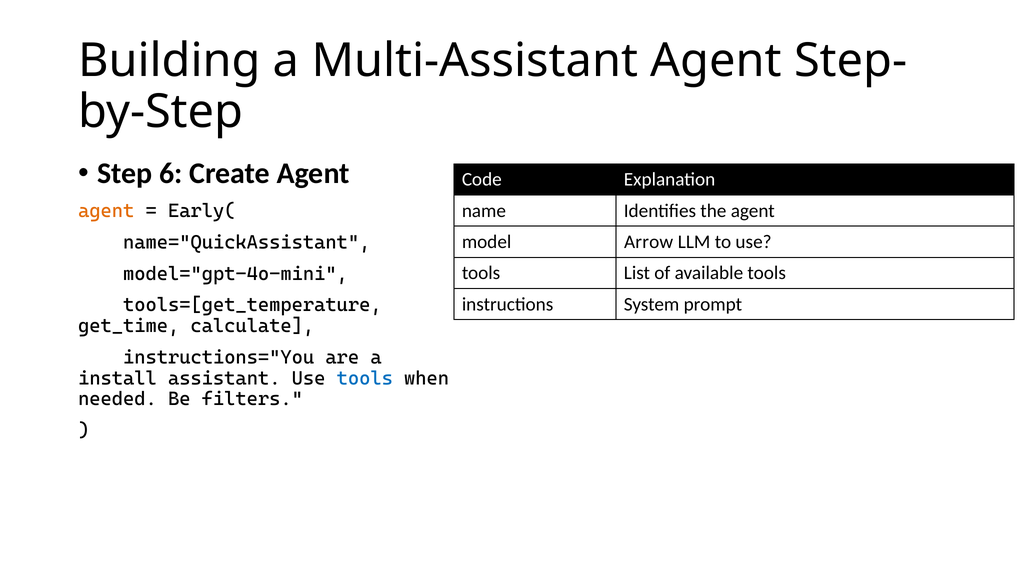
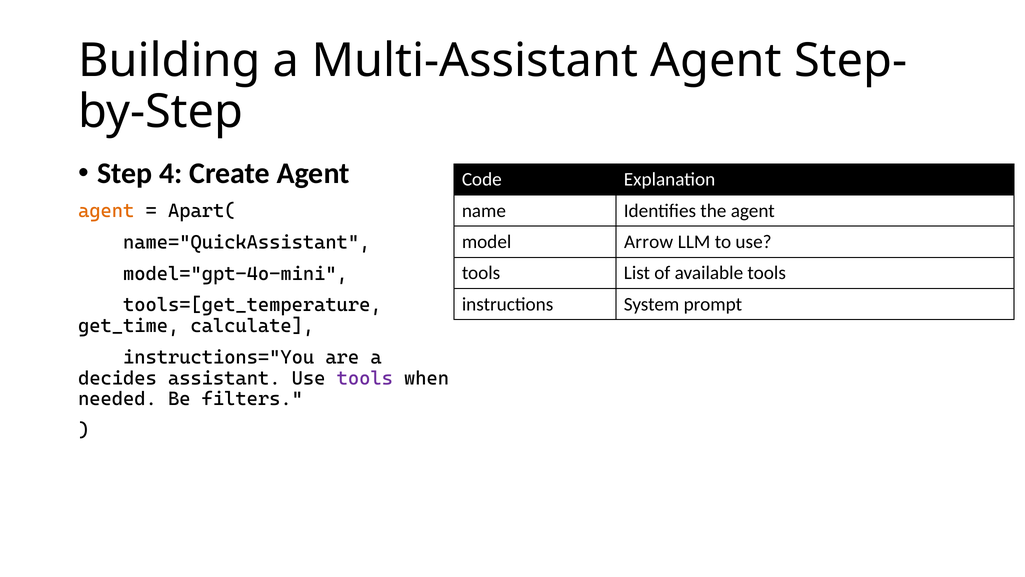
6: 6 -> 4
Early(: Early( -> Apart(
install: install -> decides
tools at (365, 378) colour: blue -> purple
